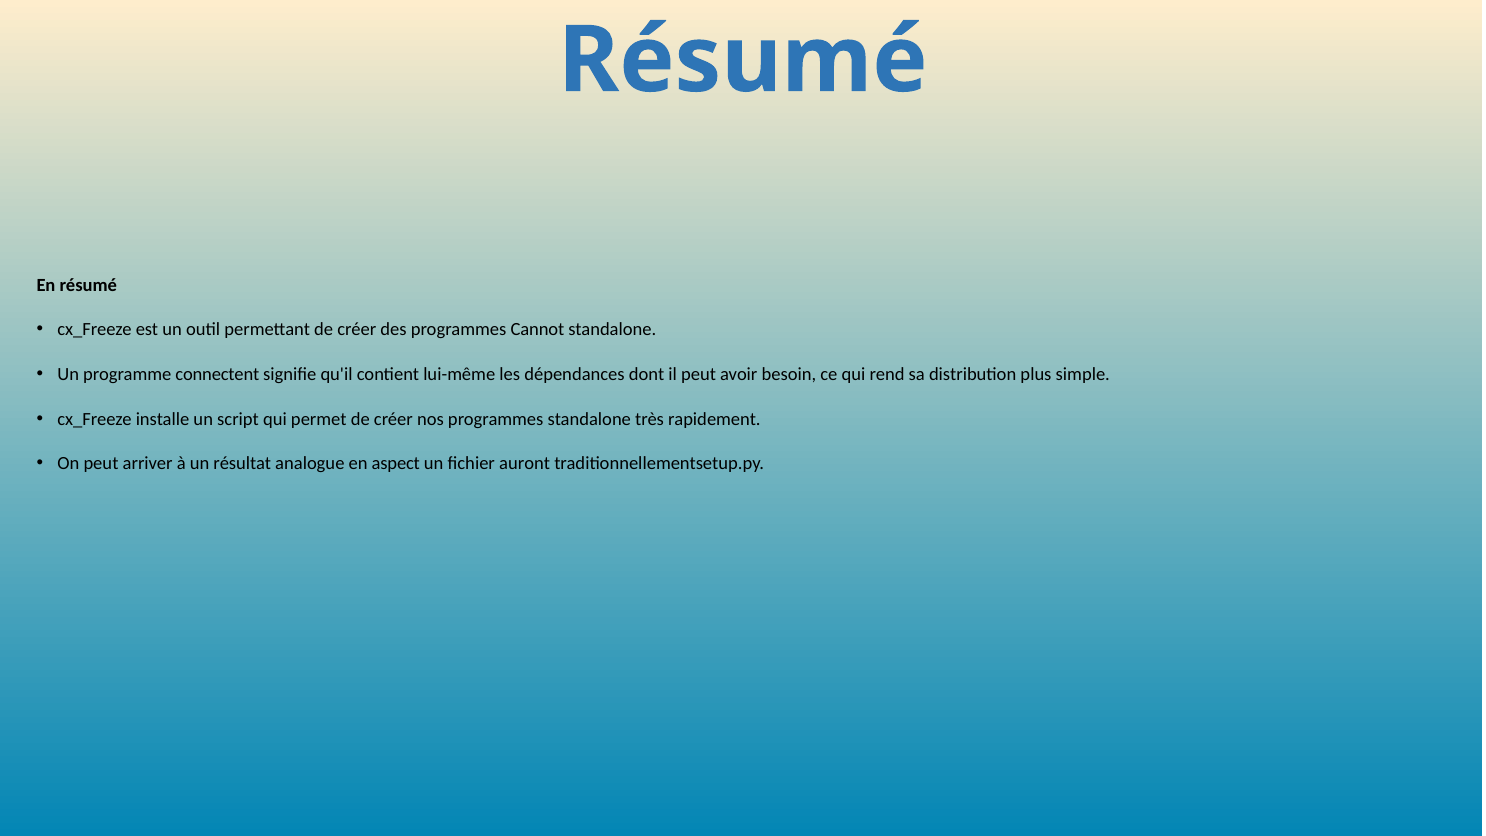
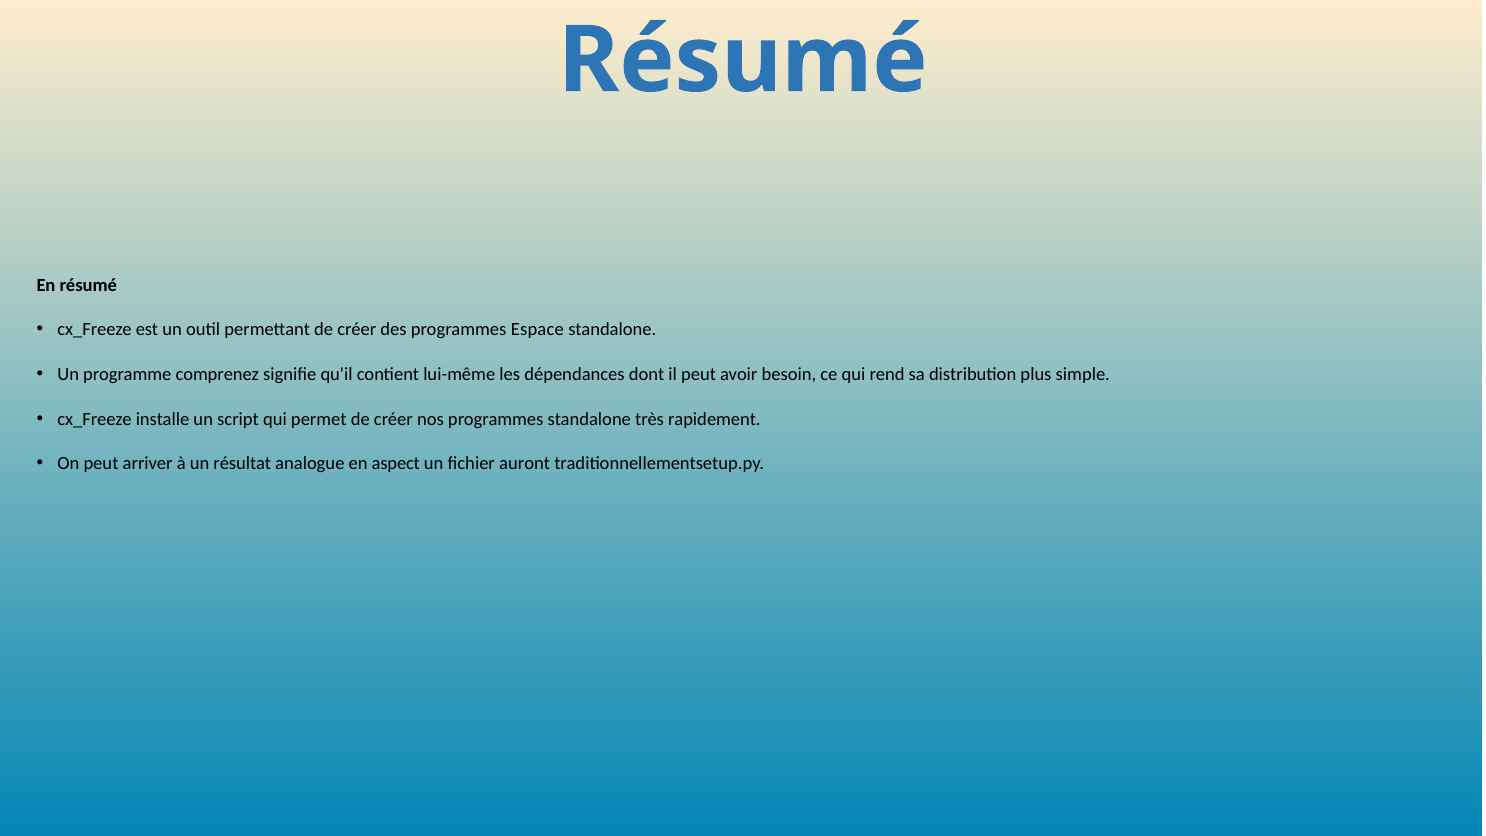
Cannot: Cannot -> Espace
connectent: connectent -> comprenez
